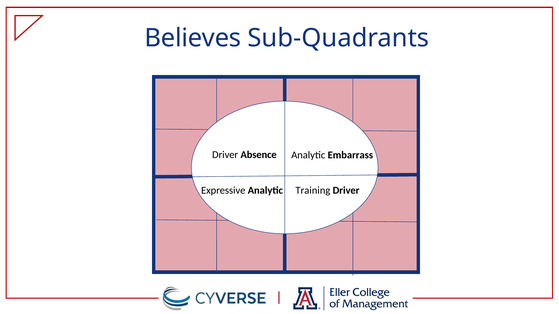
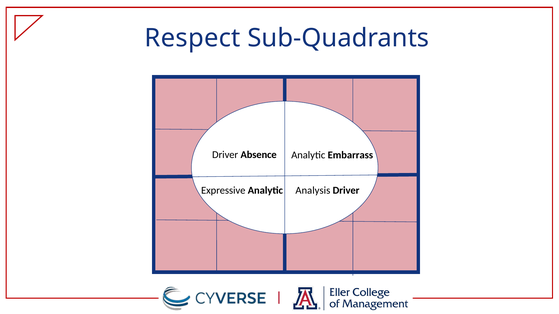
Believes: Believes -> Respect
Training: Training -> Analysis
